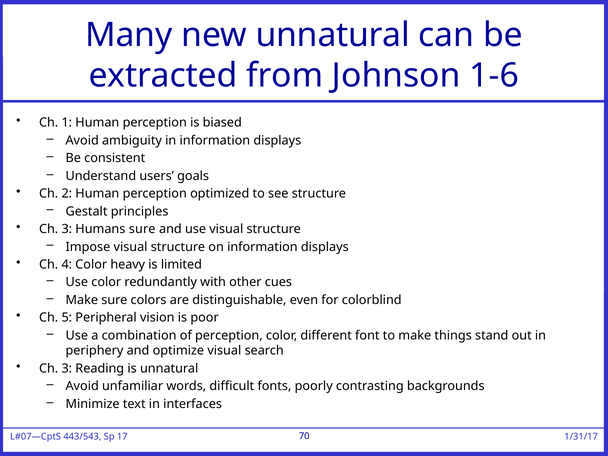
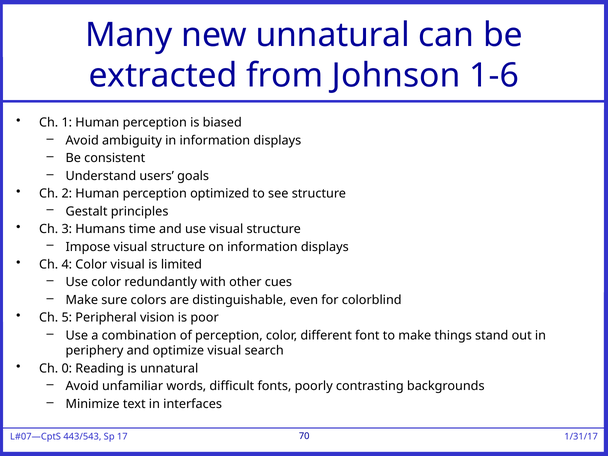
Humans sure: sure -> time
Color heavy: heavy -> visual
3 at (67, 368): 3 -> 0
